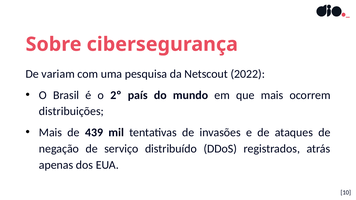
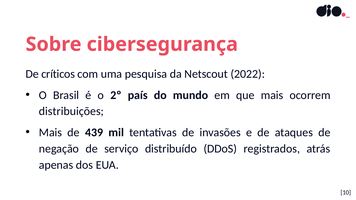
variam: variam -> críticos
